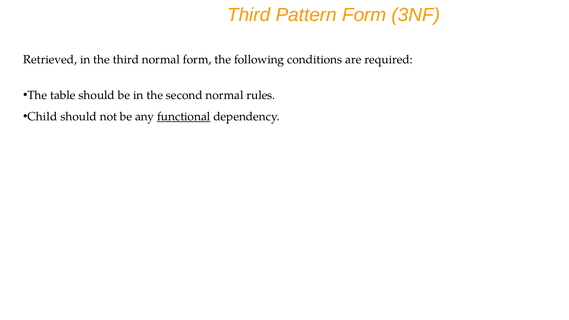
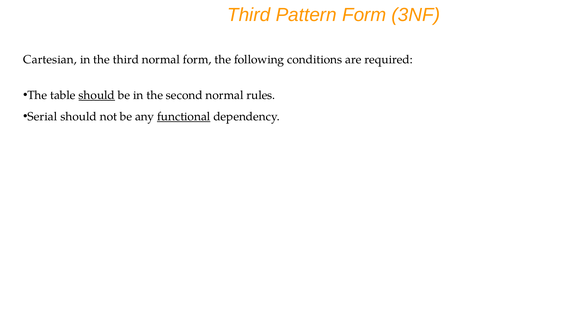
Retrieved: Retrieved -> Cartesian
should at (97, 95) underline: none -> present
Child: Child -> Serial
